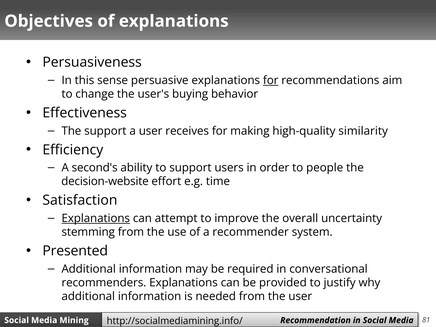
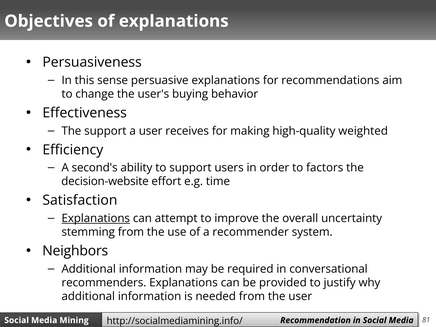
for at (271, 80) underline: present -> none
similarity: similarity -> weighted
people: people -> factors
Presented: Presented -> Neighbors
